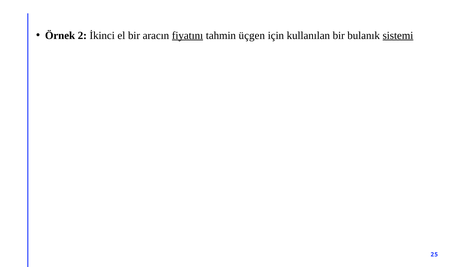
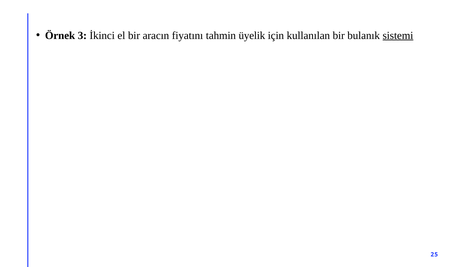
2: 2 -> 3
fiyatını underline: present -> none
üçgen: üçgen -> üyelik
